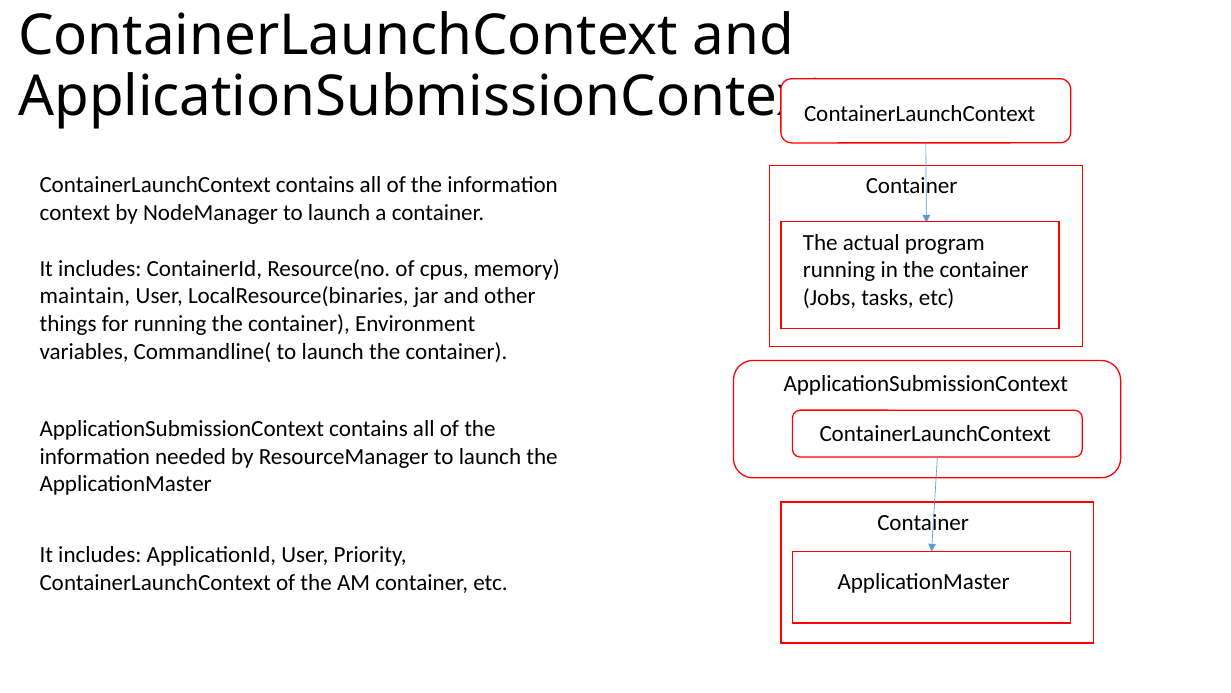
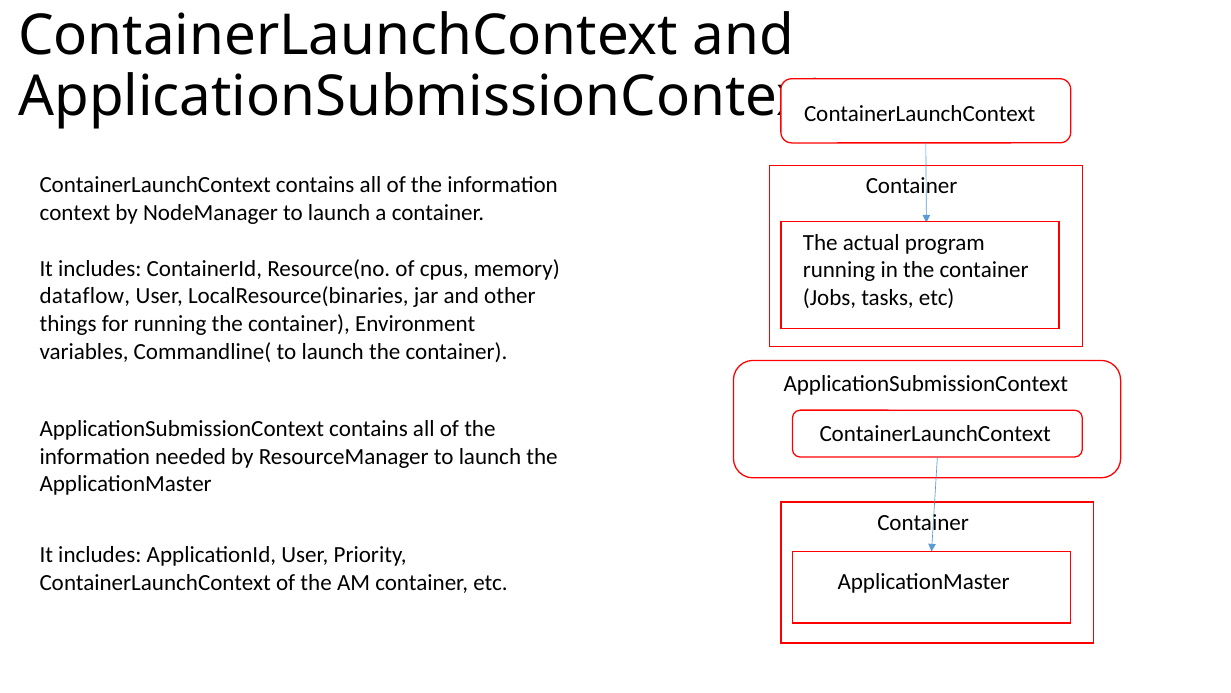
maintain: maintain -> dataflow
